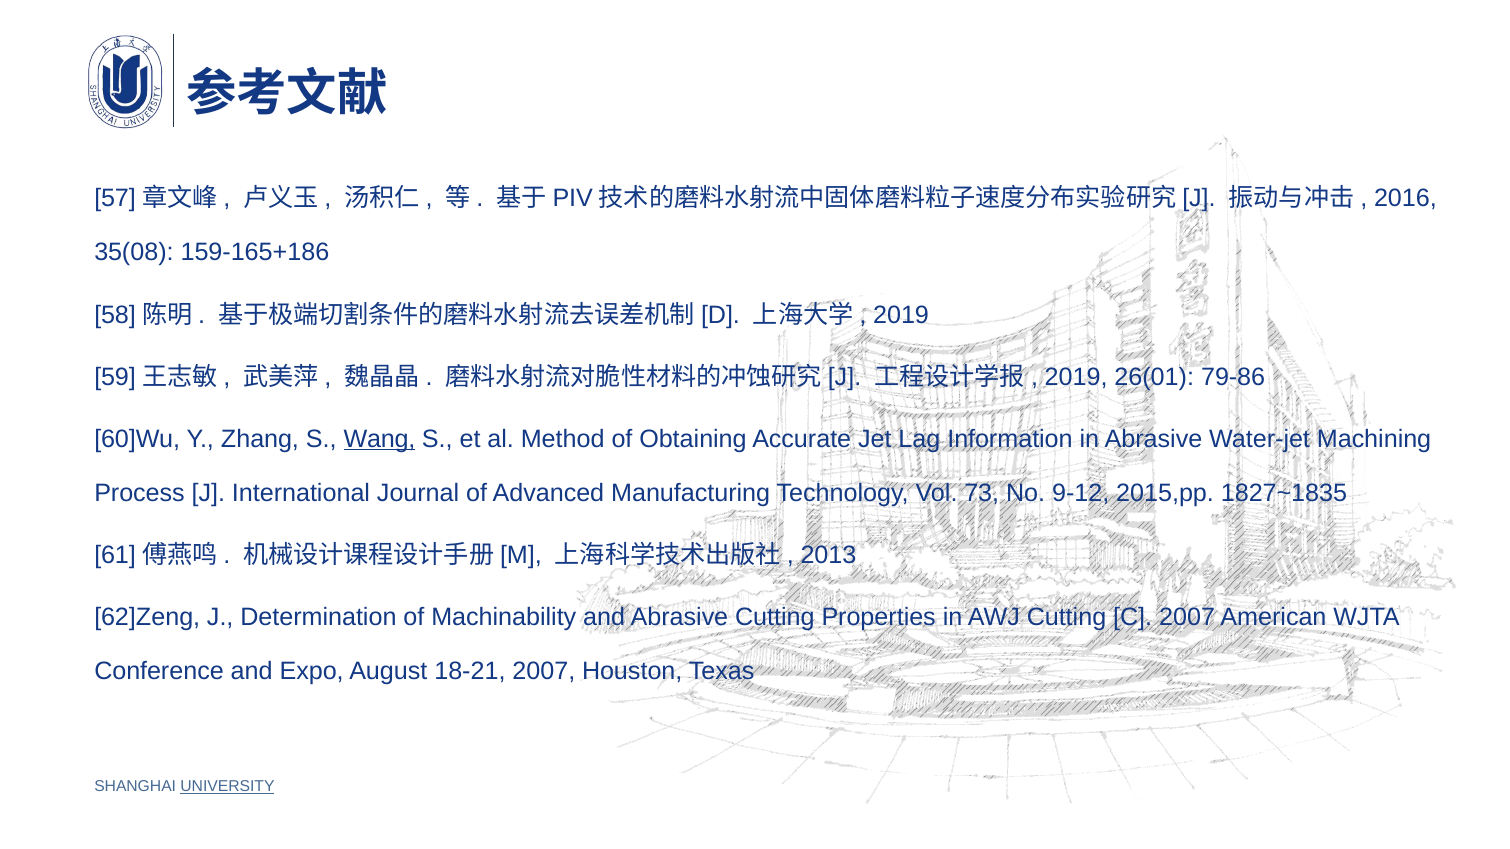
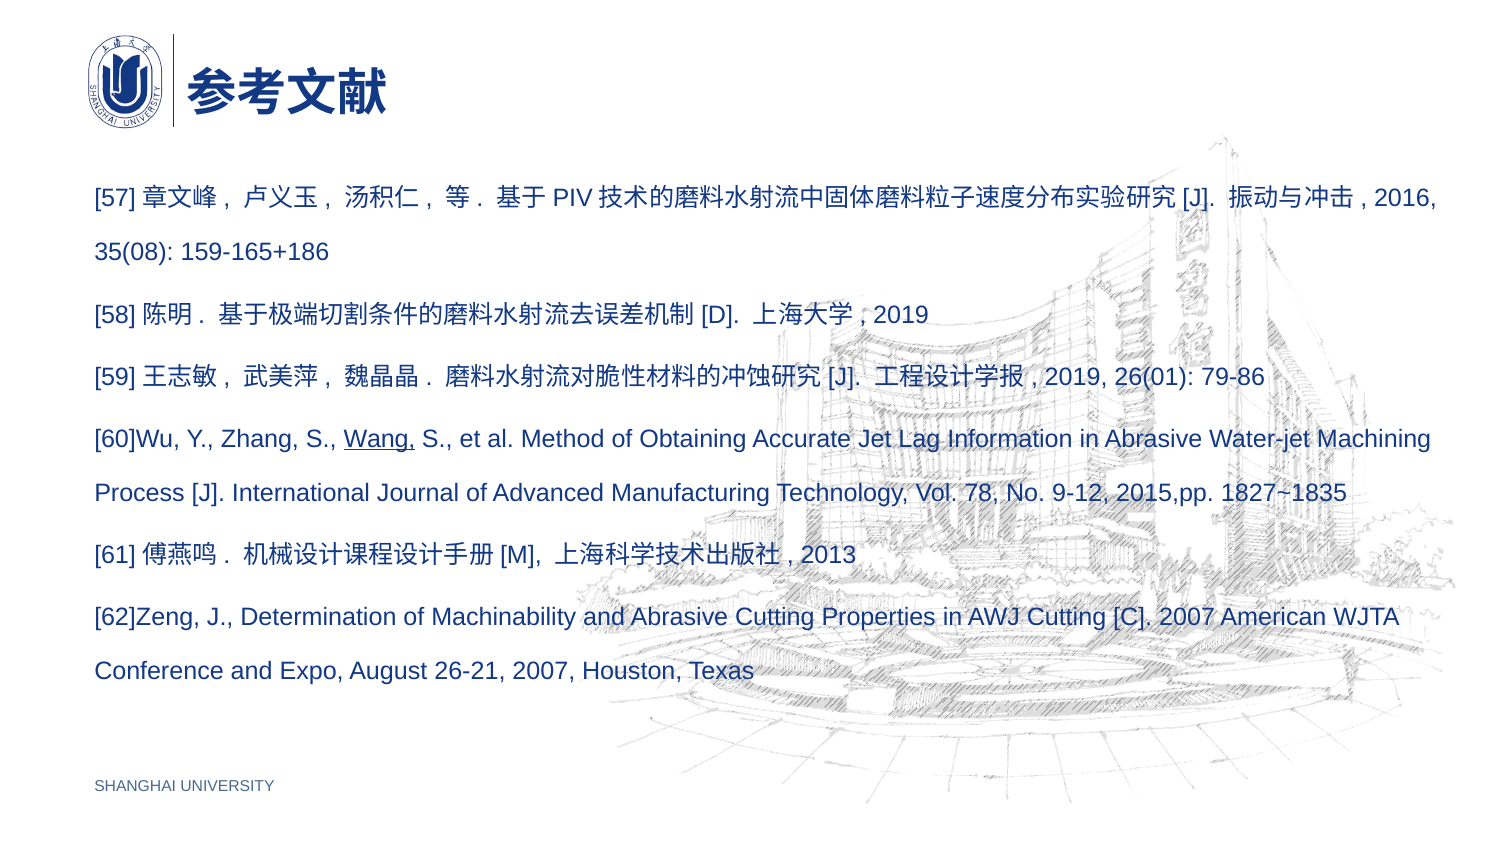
73: 73 -> 78
18-21: 18-21 -> 26-21
UNIVERSITY underline: present -> none
